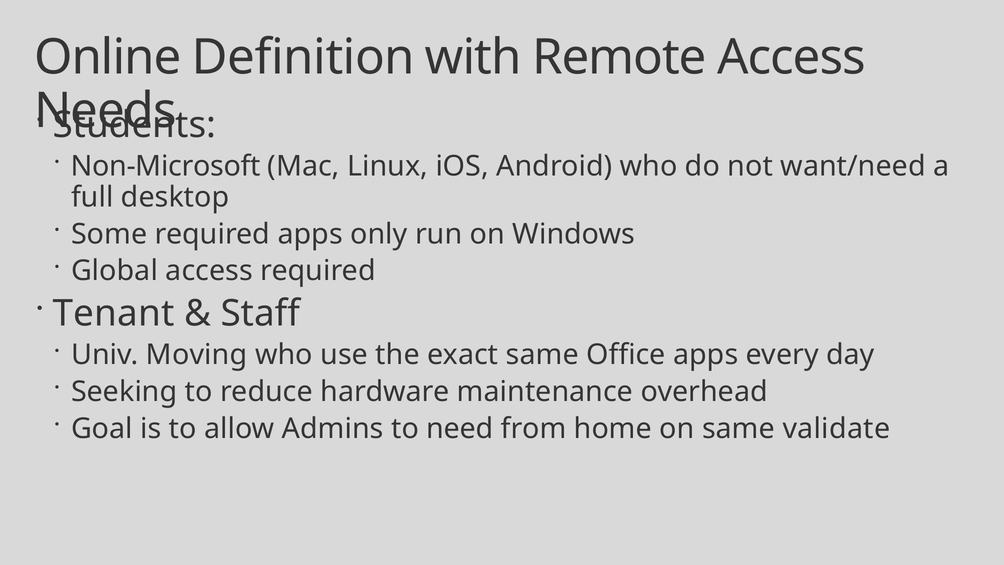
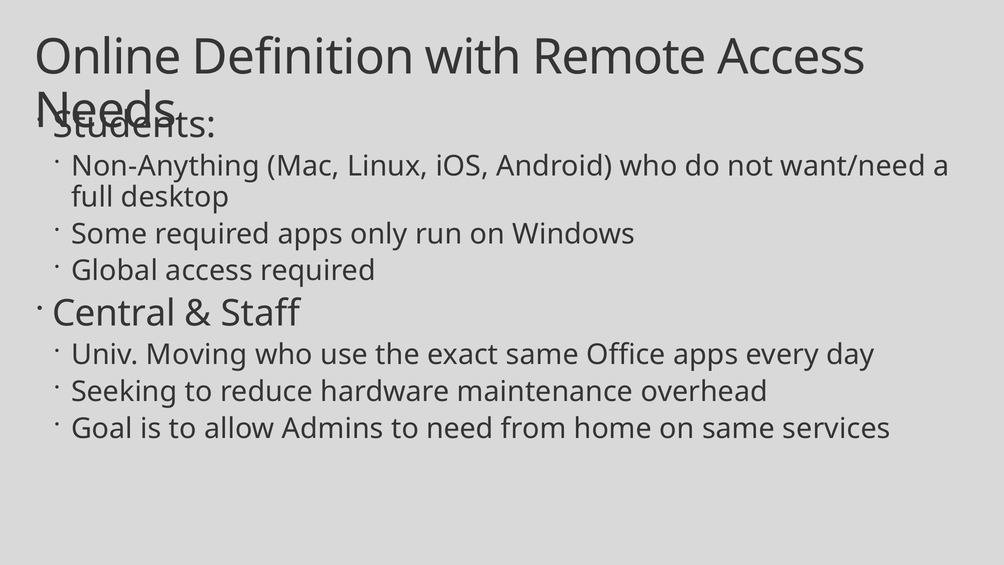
Non-Microsoft: Non-Microsoft -> Non-Anything
Tenant: Tenant -> Central
validate: validate -> services
